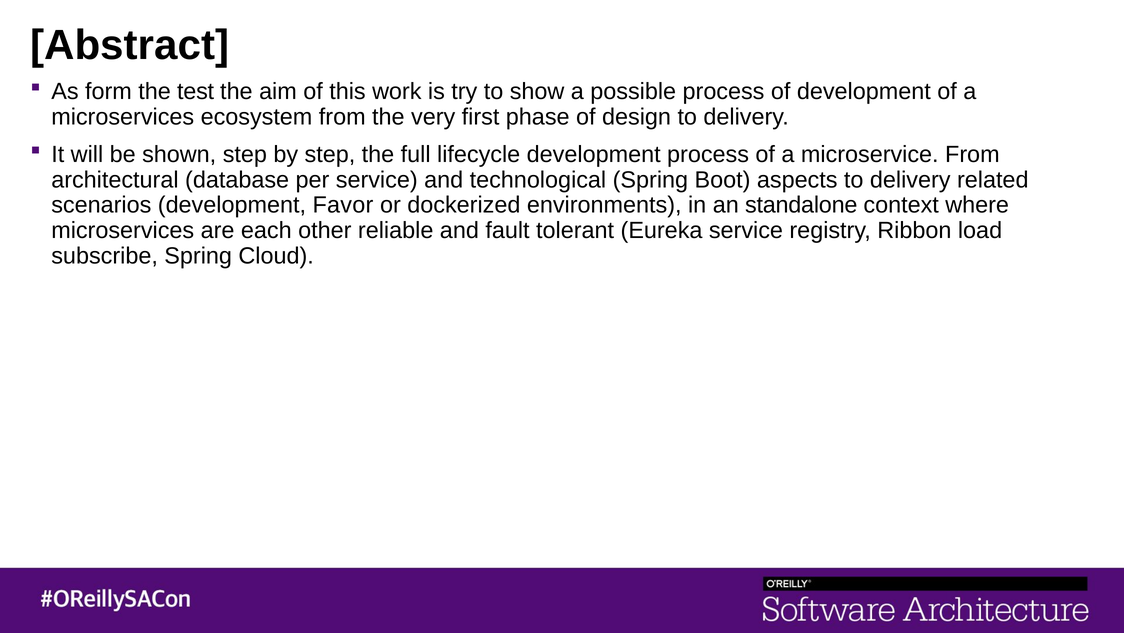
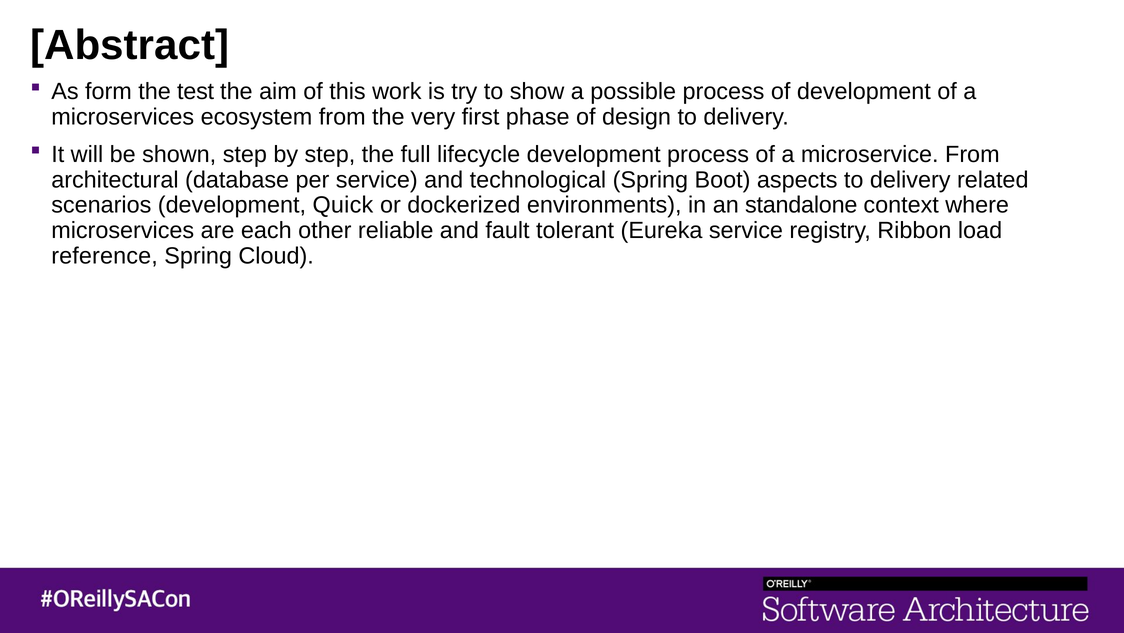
Favor: Favor -> Quick
subscribe: subscribe -> reference
